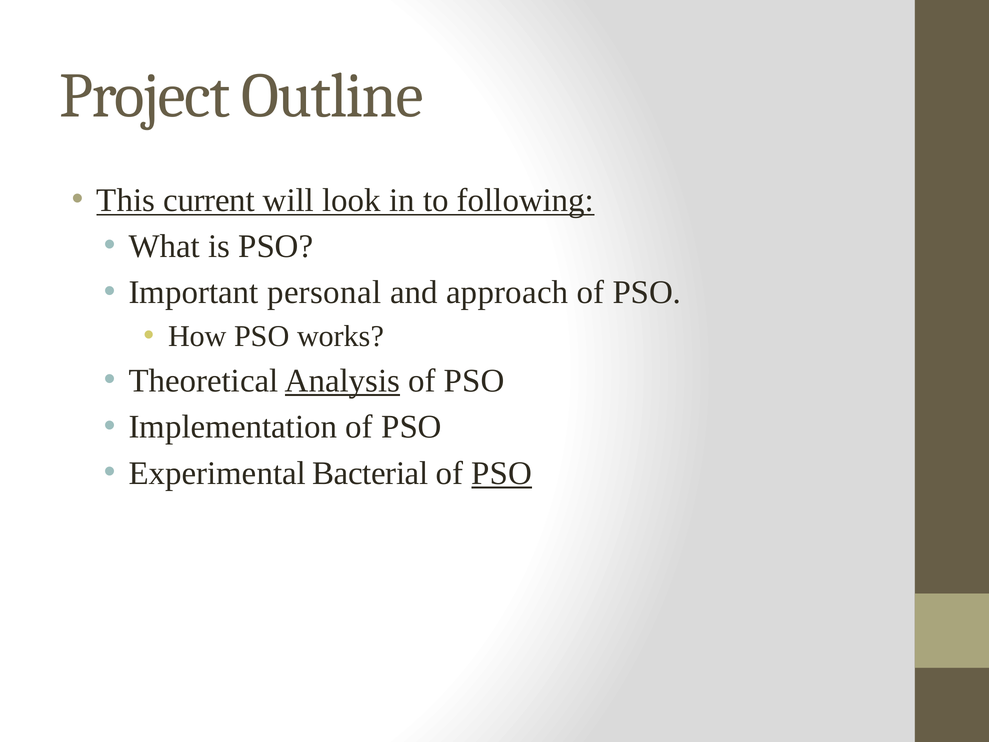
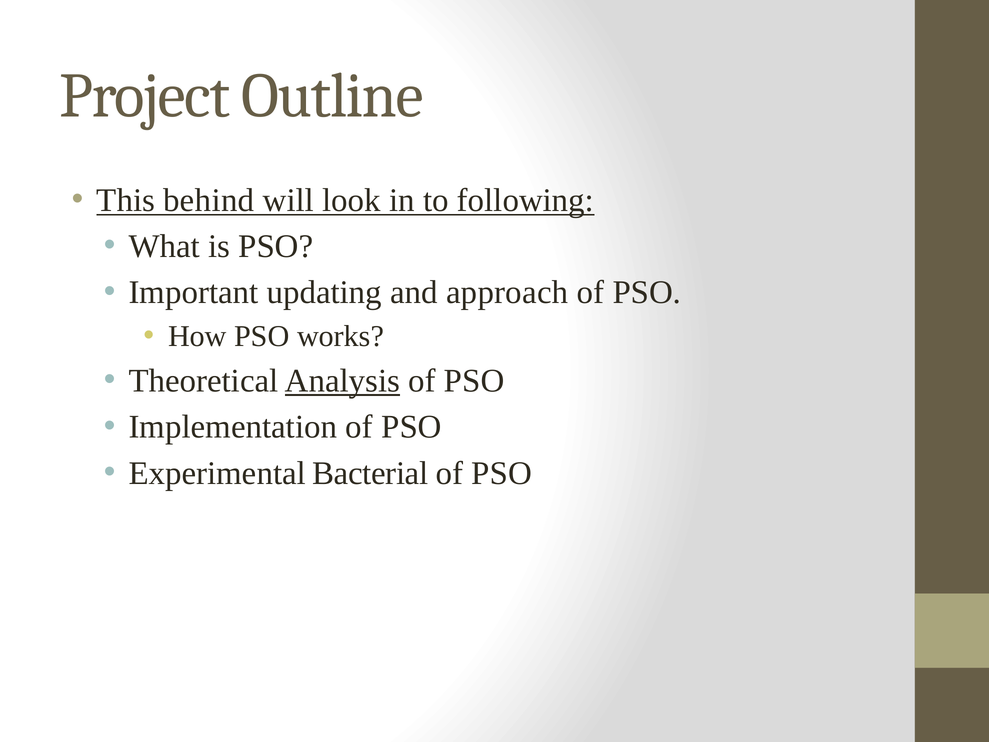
current: current -> behind
personal: personal -> updating
PSO at (502, 473) underline: present -> none
